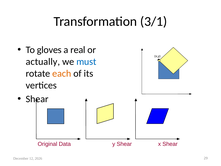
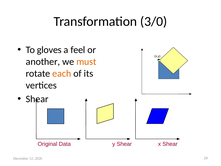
3/1: 3/1 -> 3/0
real: real -> feel
actually: actually -> another
must colour: blue -> orange
